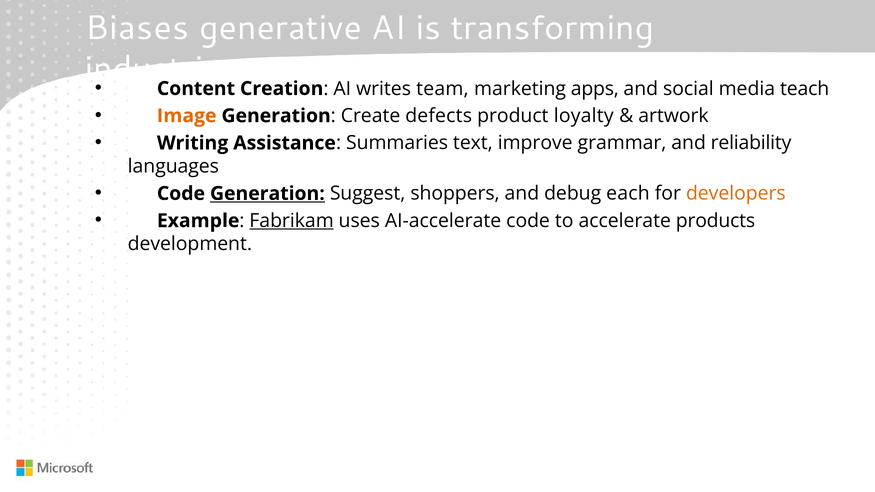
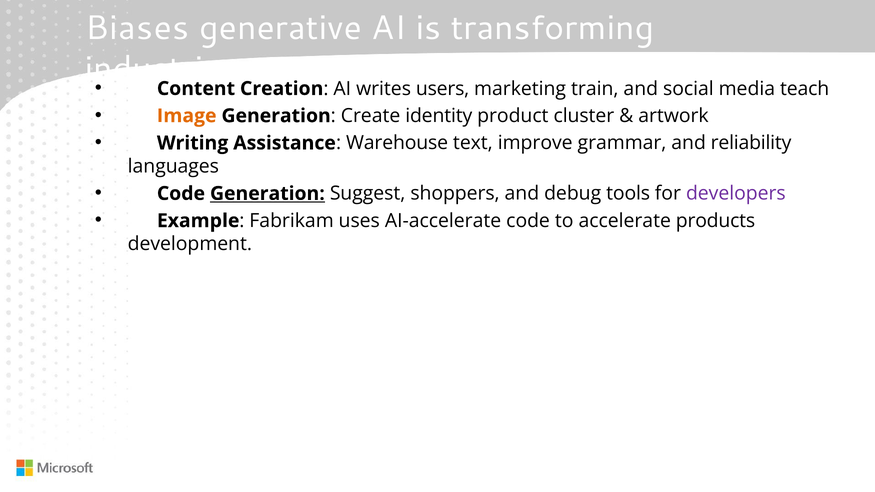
team: team -> users
apps: apps -> train
defects: defects -> identity
loyalty: loyalty -> cluster
Summaries: Summaries -> Warehouse
each: each -> tools
developers colour: orange -> purple
Fabrikam underline: present -> none
